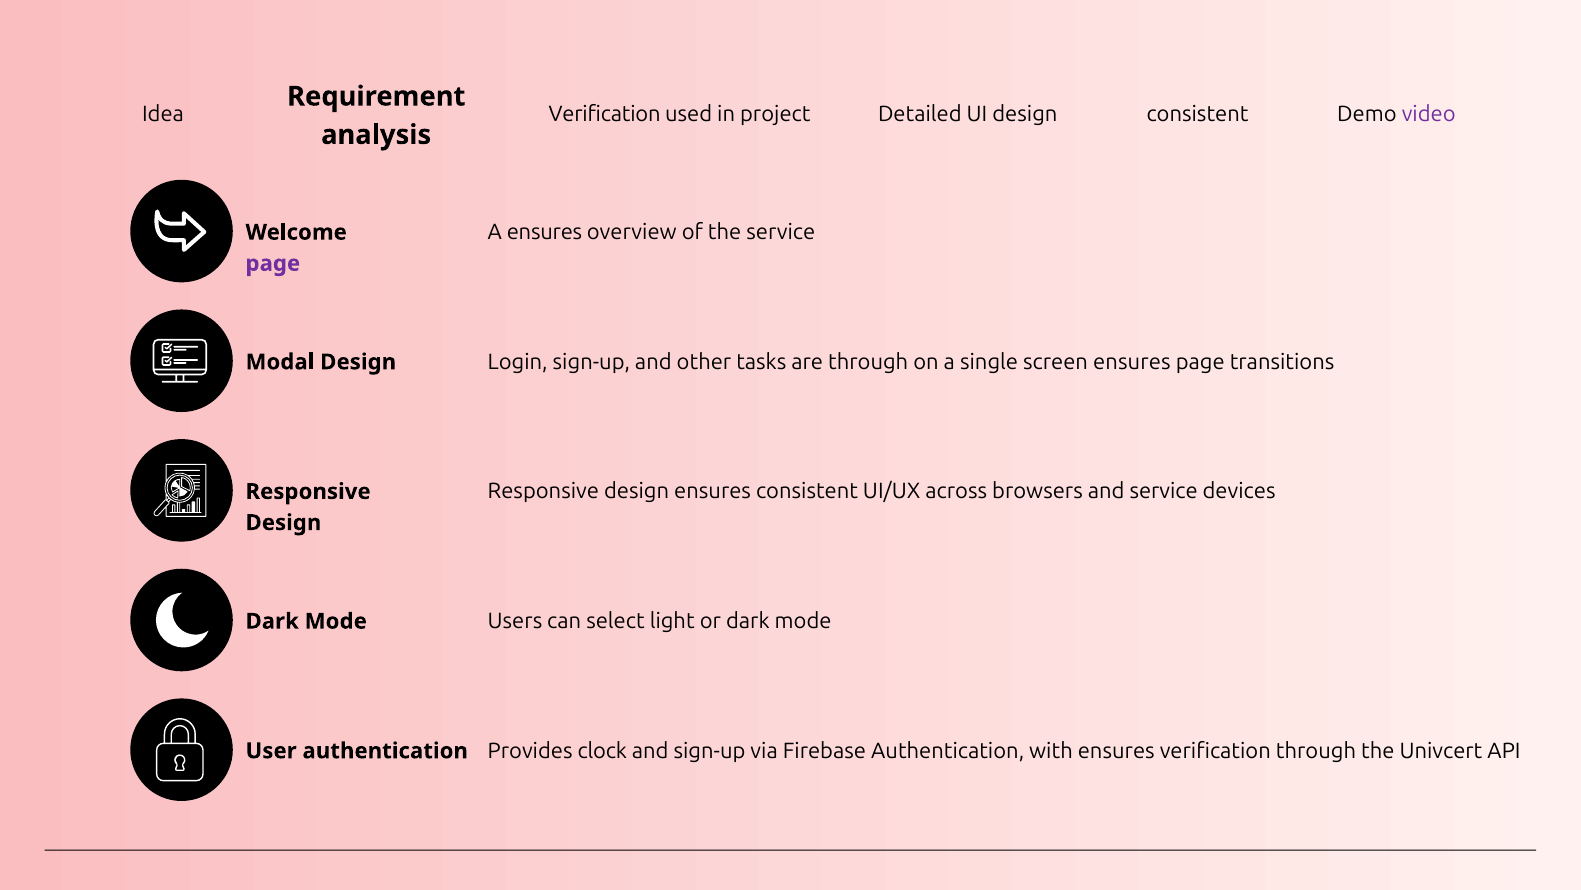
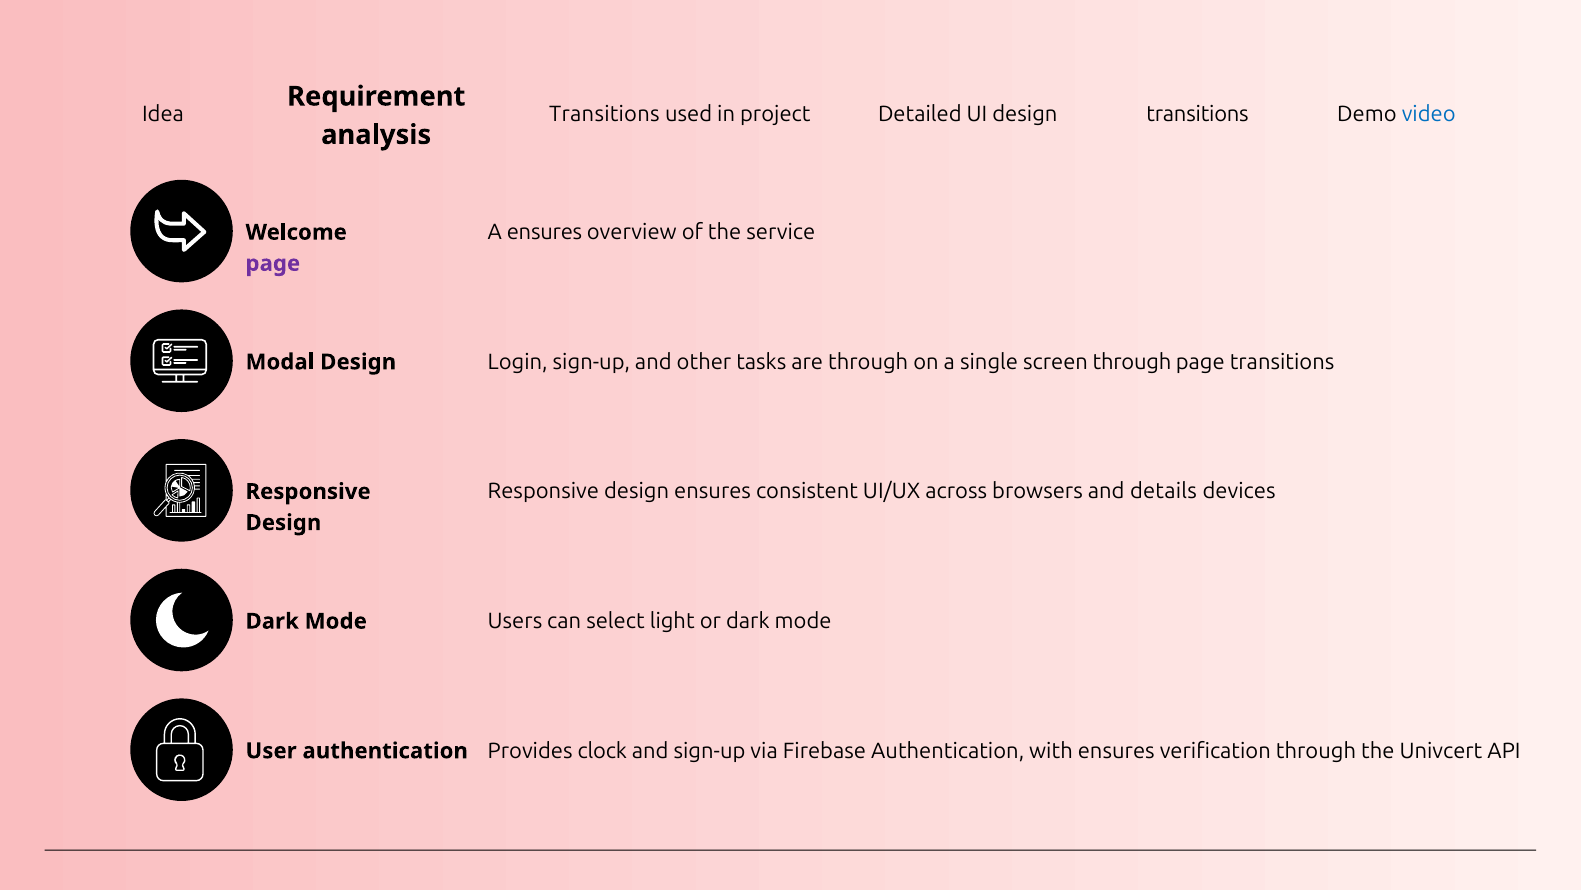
Verification at (605, 114): Verification -> Transitions
design consistent: consistent -> transitions
video colour: purple -> blue
screen ensures: ensures -> through
and service: service -> details
